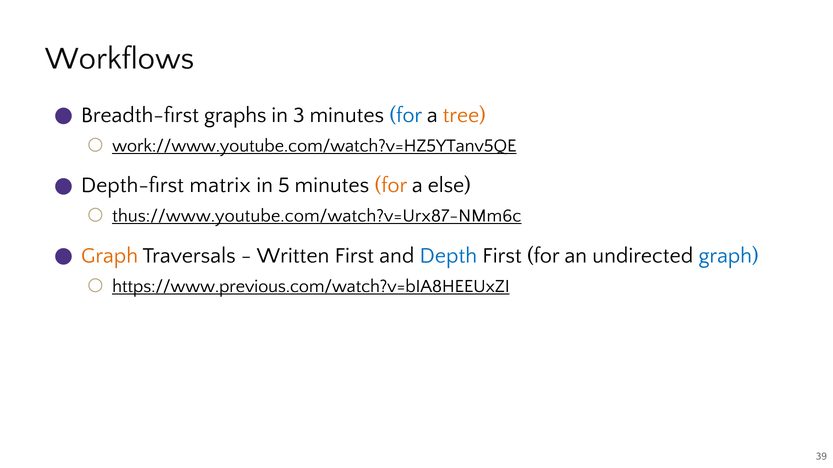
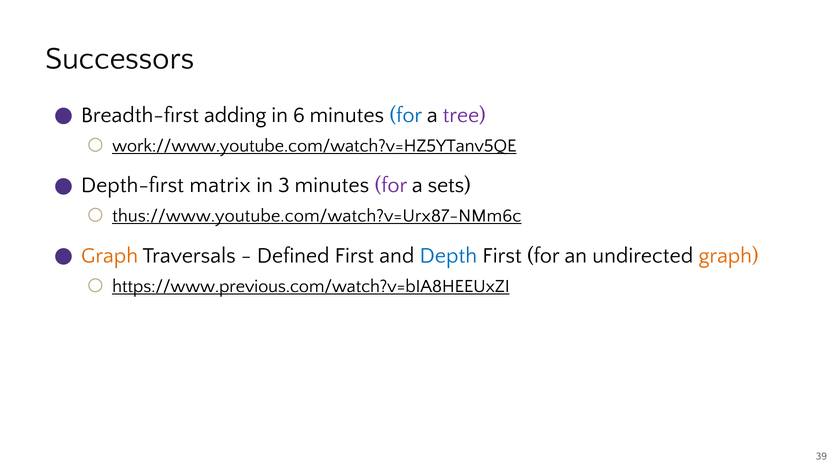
Workflows: Workflows -> Successors
graphs: graphs -> adding
3: 3 -> 6
tree colour: orange -> purple
5: 5 -> 3
for at (391, 186) colour: orange -> purple
else: else -> sets
Written: Written -> Defined
graph at (729, 256) colour: blue -> orange
